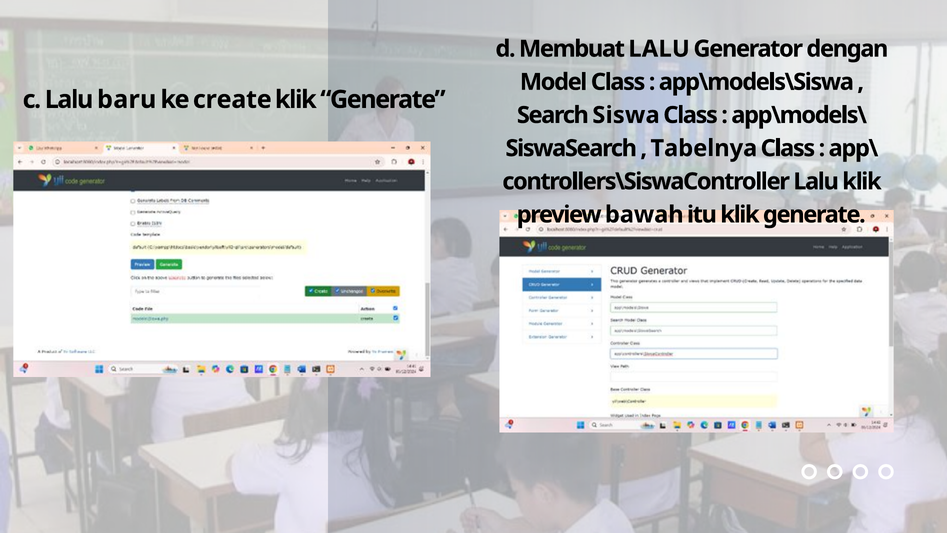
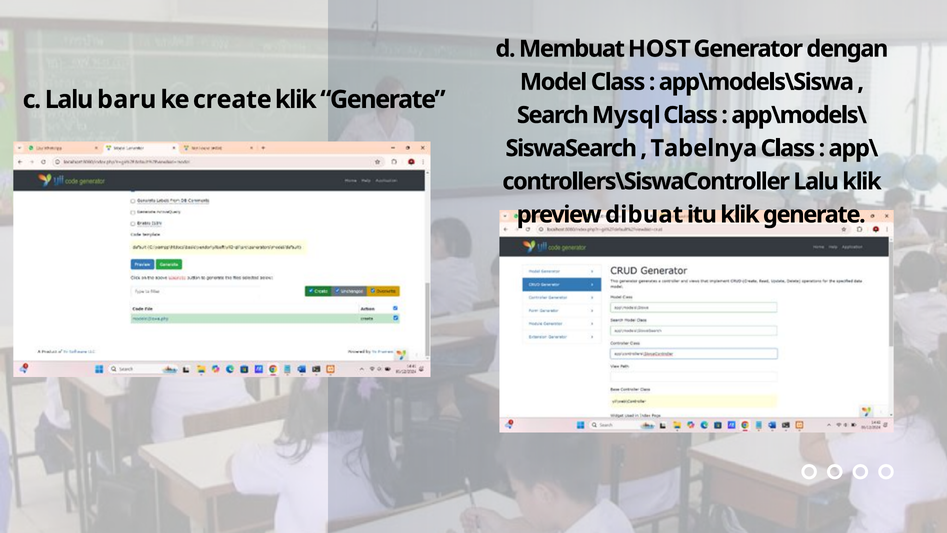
Membuat LALU: LALU -> HOST
Siswa: Siswa -> Mysql
bawah: bawah -> dibuat
